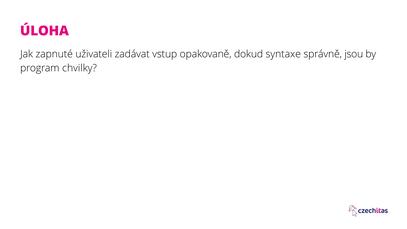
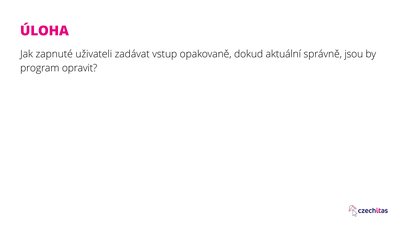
syntaxe: syntaxe -> aktuální
chvilky: chvilky -> opravit
